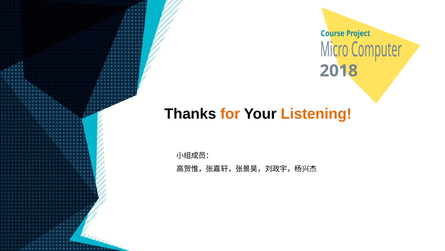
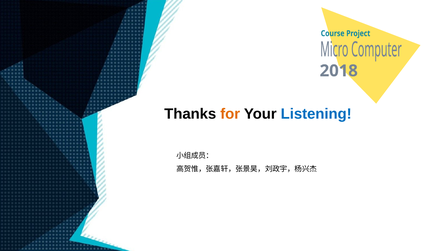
Listening colour: orange -> blue
